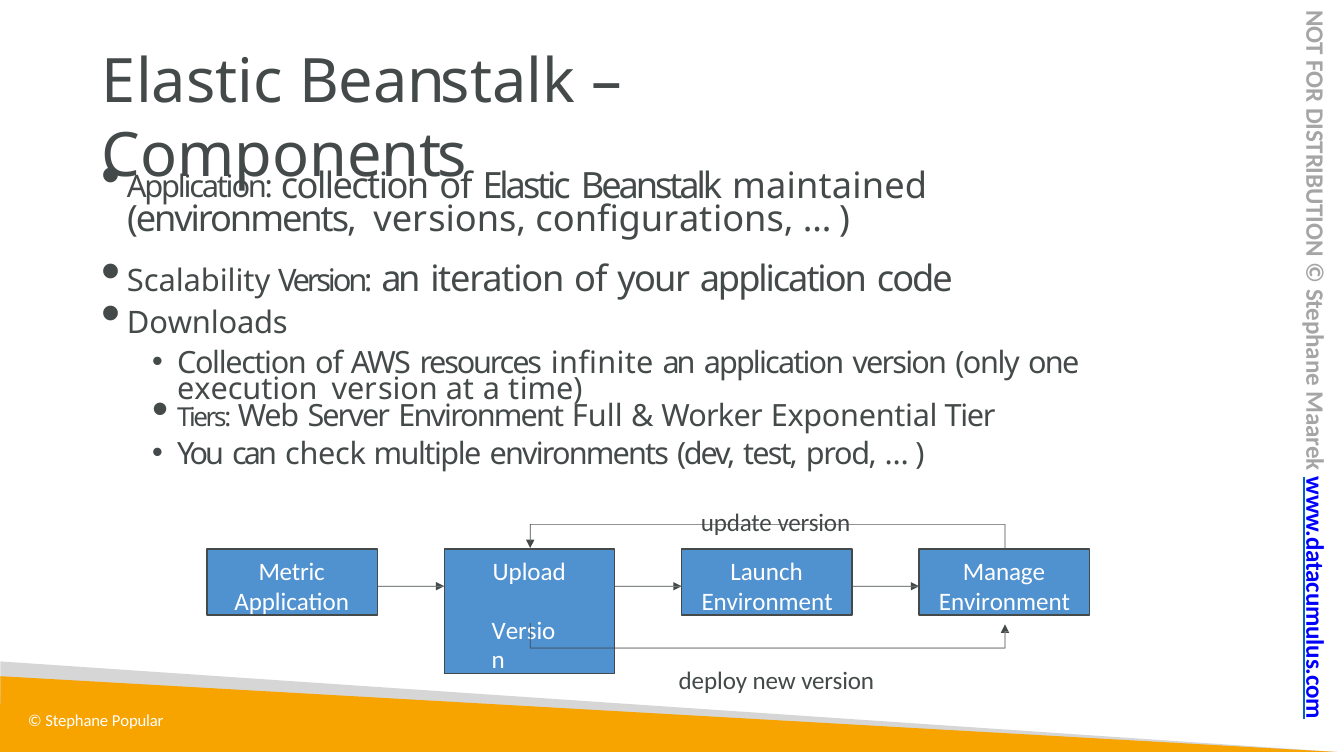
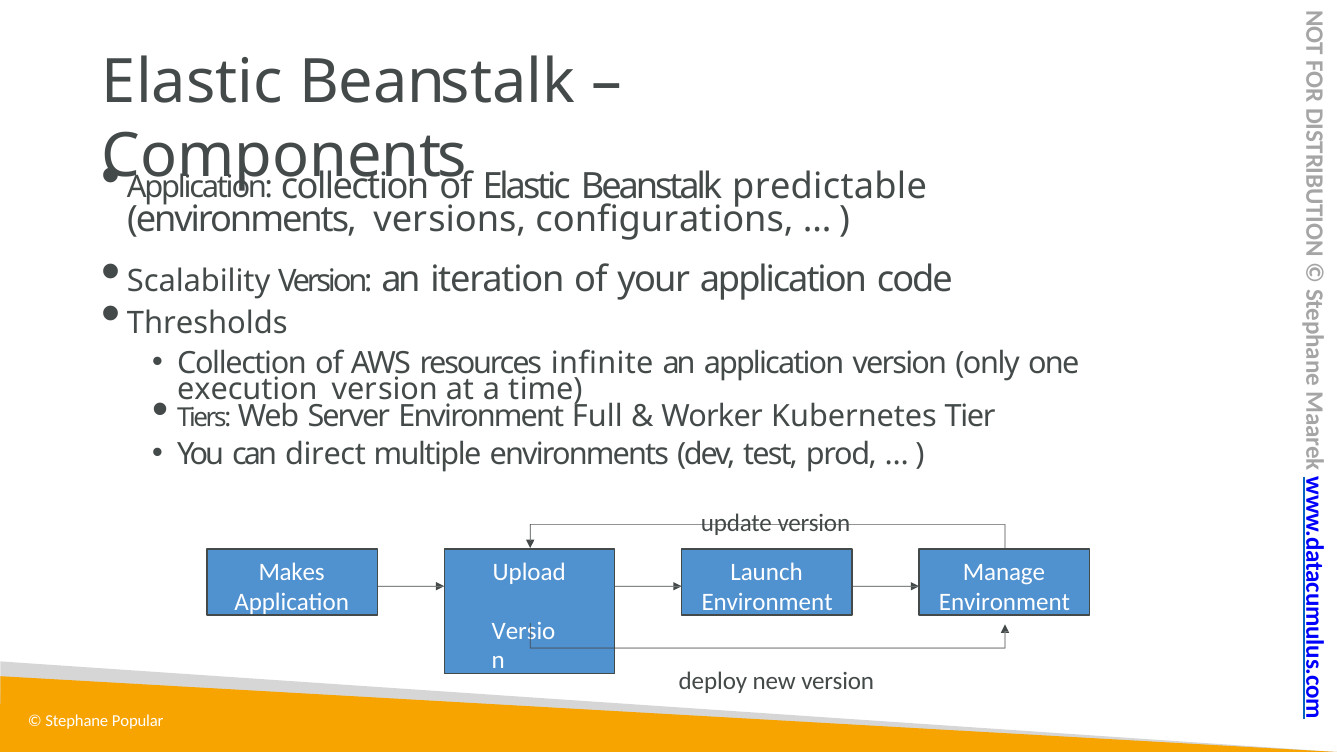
maintained: maintained -> predictable
Downloads: Downloads -> Thresholds
Exponential: Exponential -> Kubernetes
check: check -> direct
Metric: Metric -> Makes
